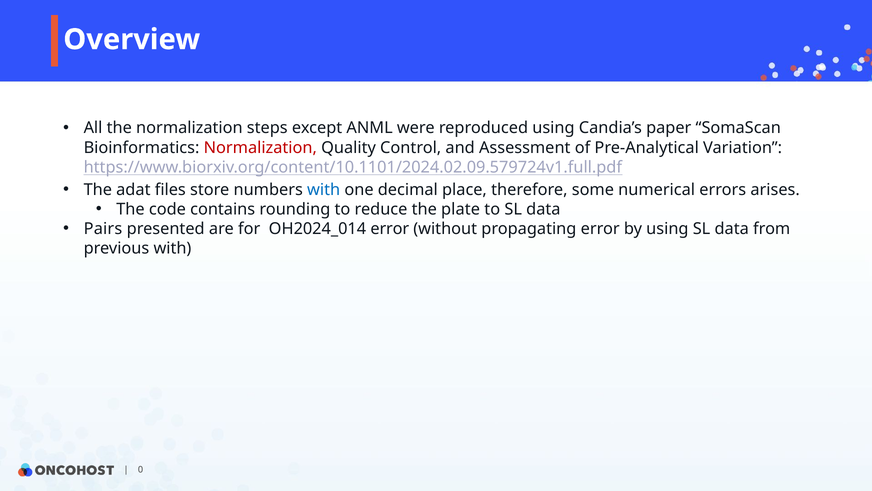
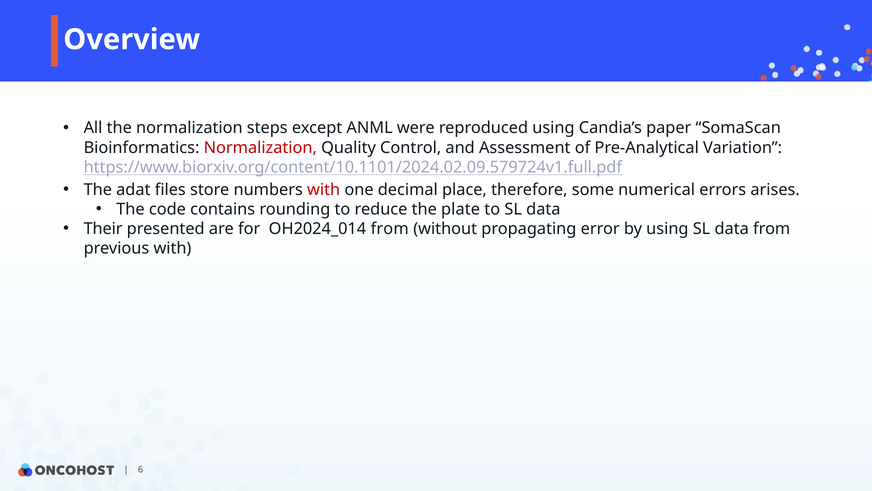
with at (324, 189) colour: blue -> red
Pairs: Pairs -> Their
OH2024_014 error: error -> from
0: 0 -> 6
